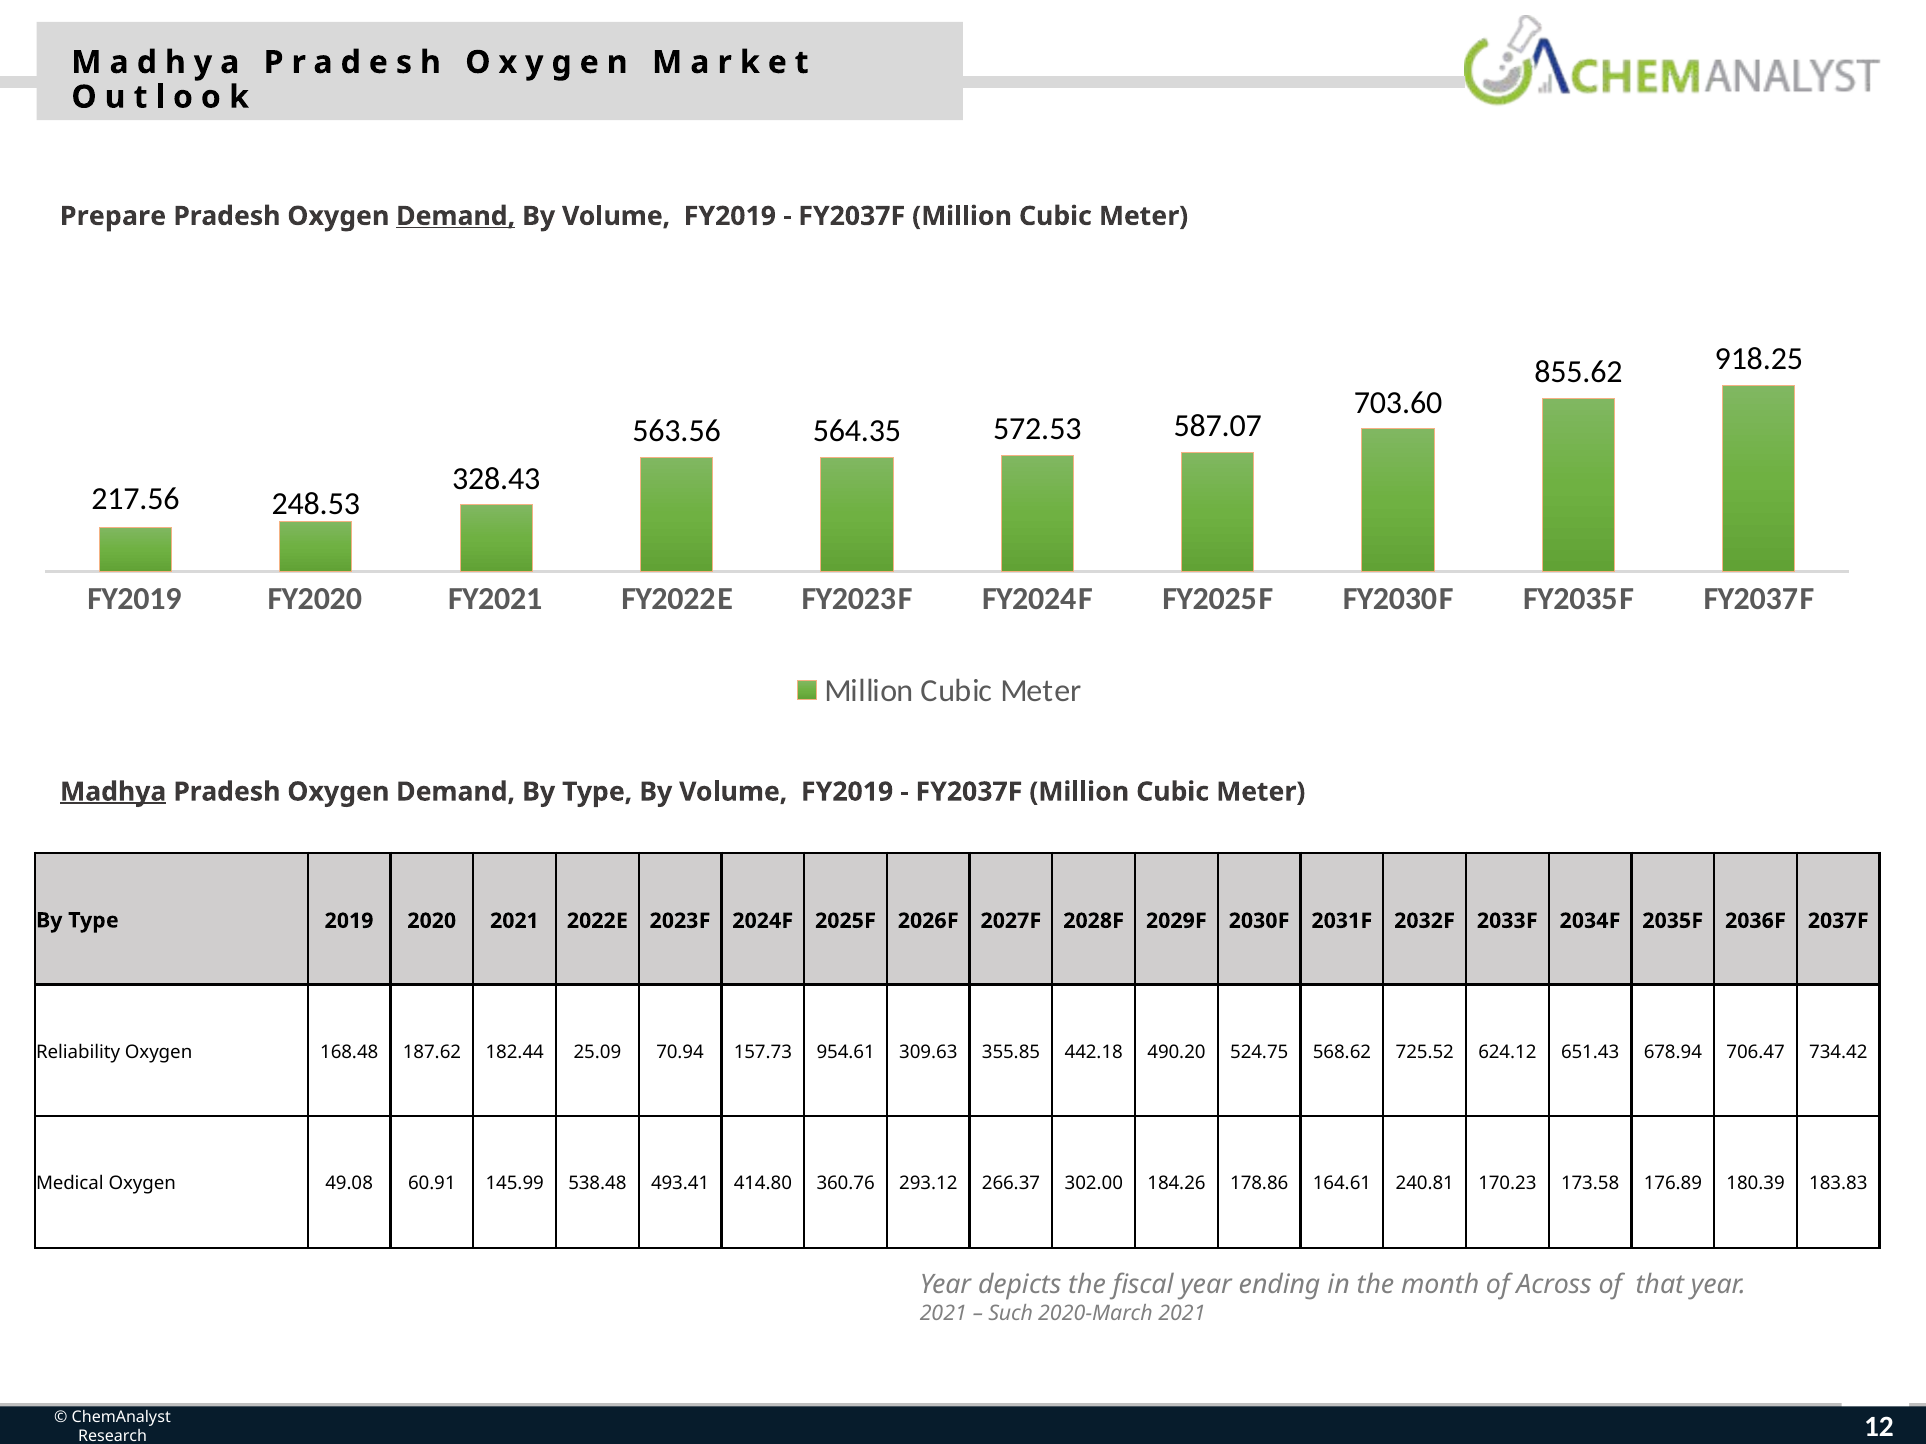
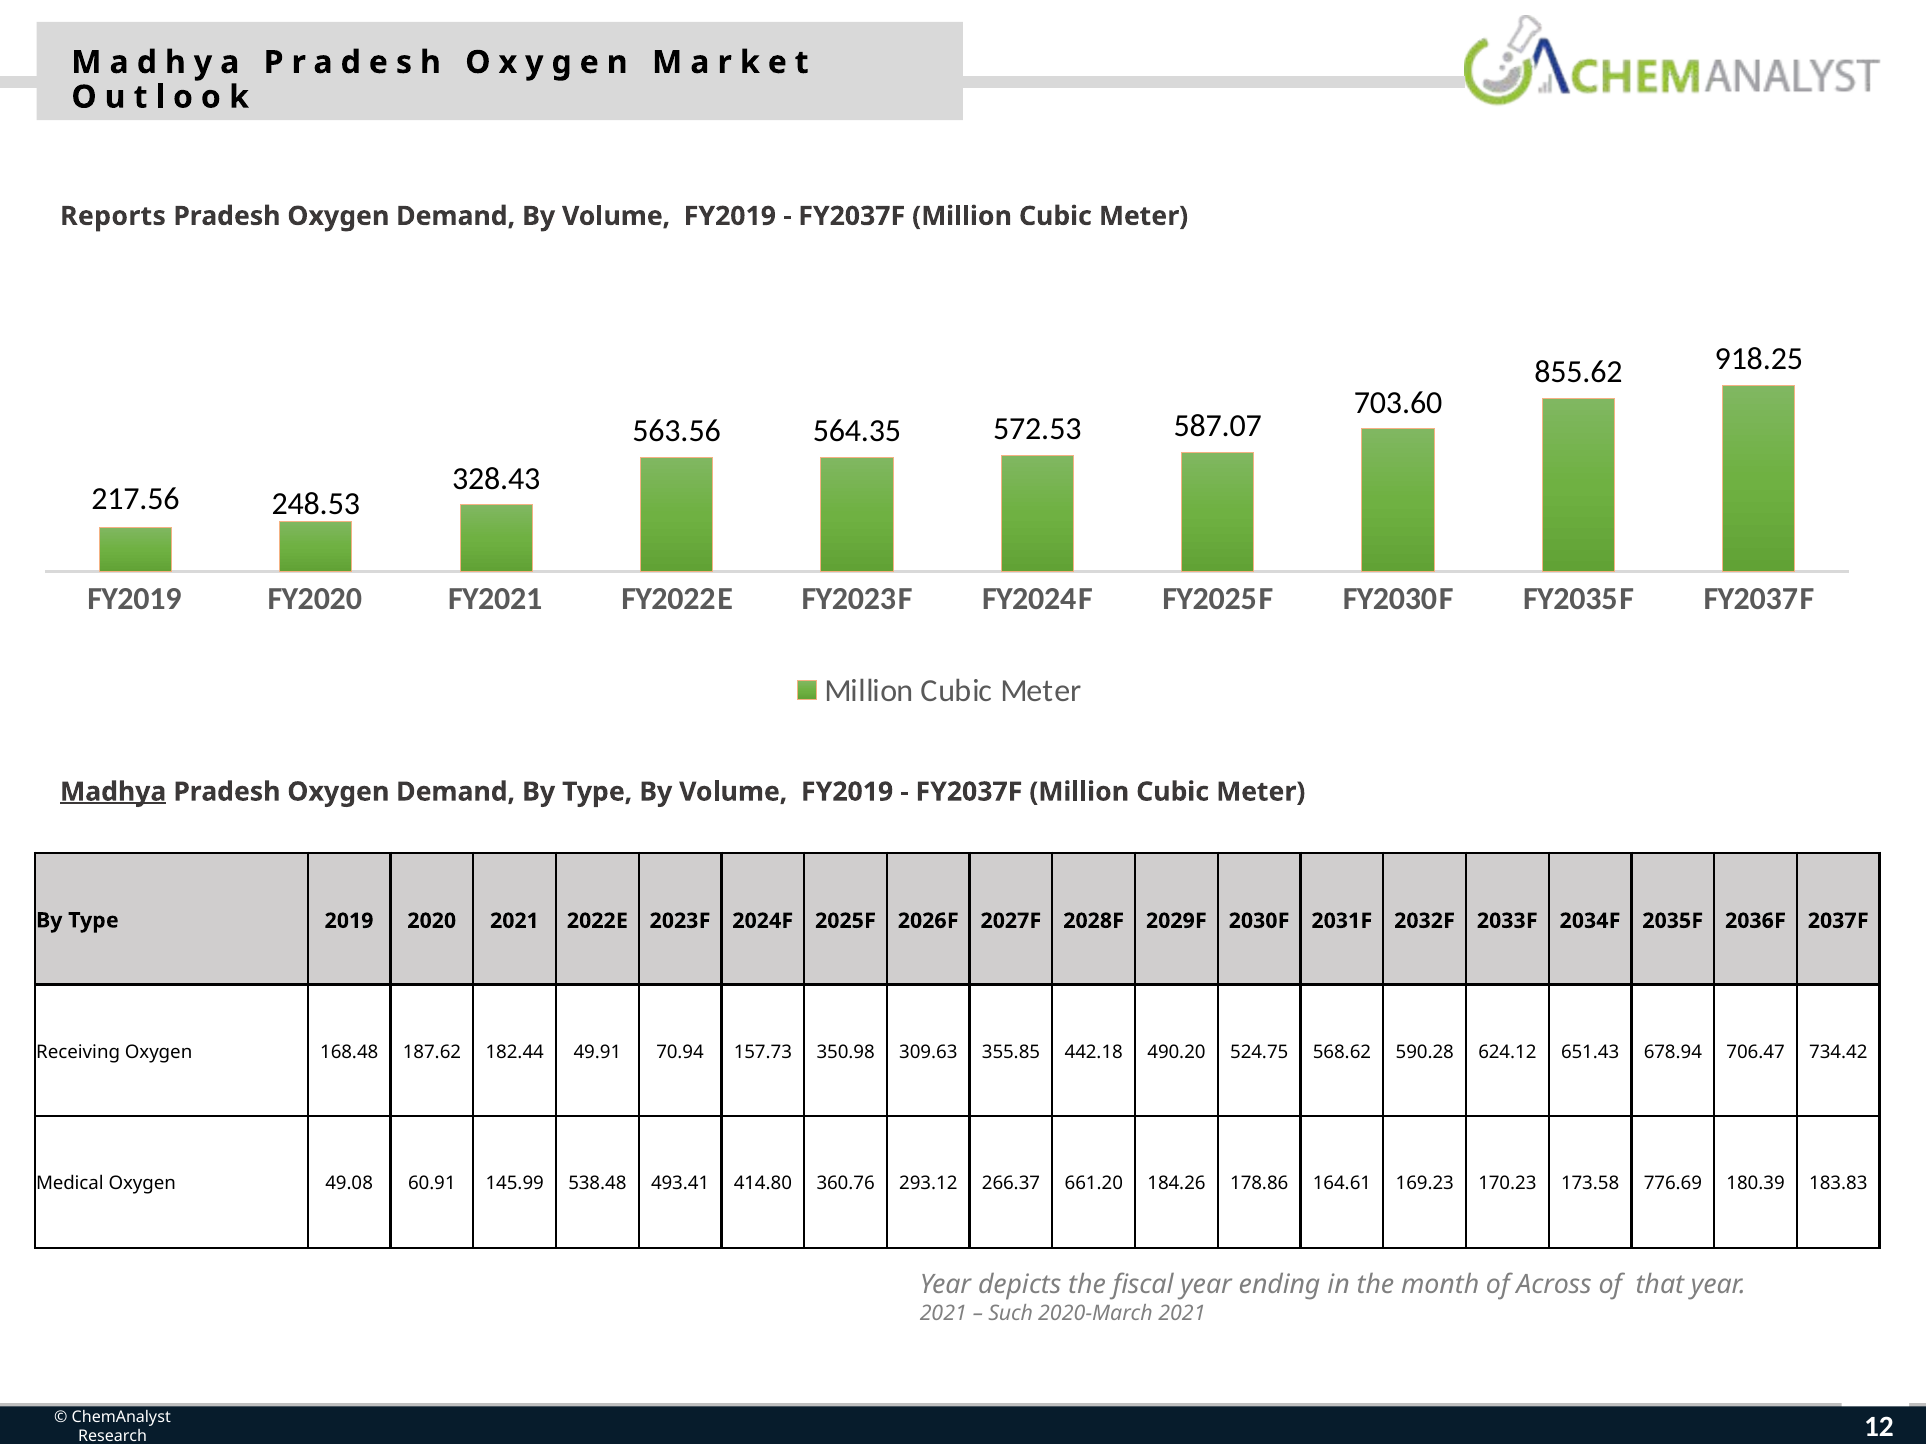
Prepare: Prepare -> Reports
Demand at (456, 216) underline: present -> none
Reliability: Reliability -> Receiving
25.09: 25.09 -> 49.91
954.61: 954.61 -> 350.98
725.52: 725.52 -> 590.28
302.00: 302.00 -> 661.20
240.81: 240.81 -> 169.23
176.89: 176.89 -> 776.69
